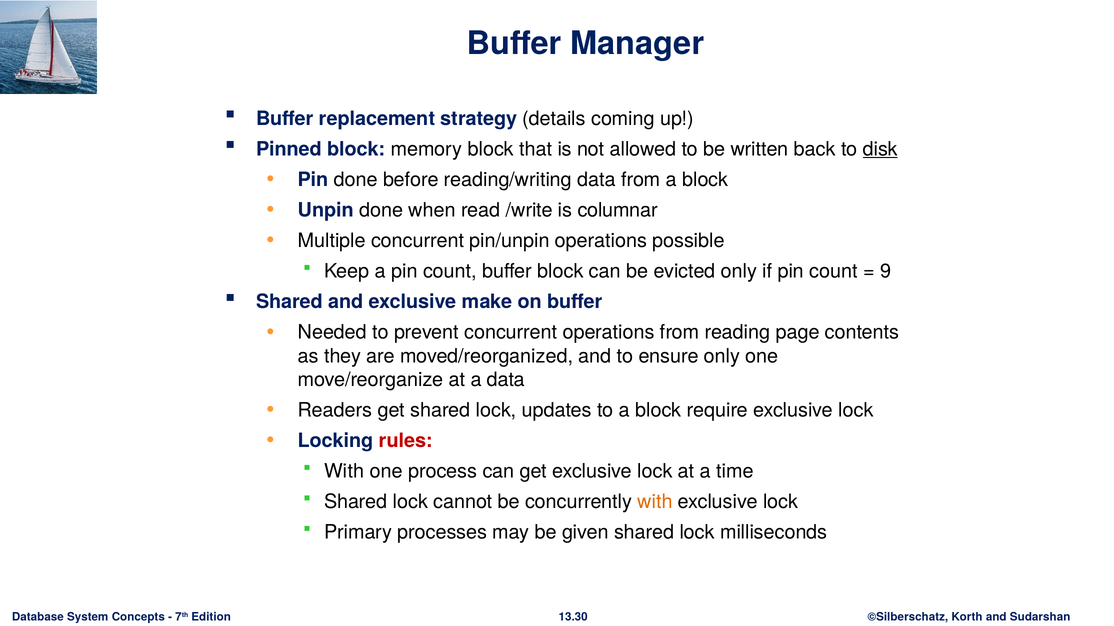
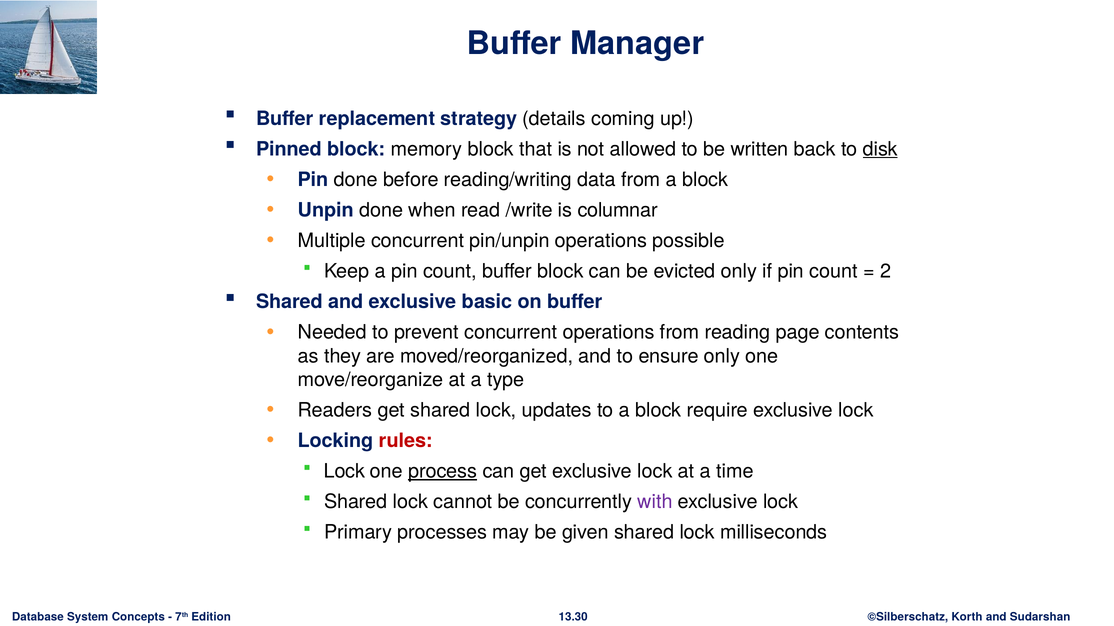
9: 9 -> 2
make: make -> basic
a data: data -> type
With at (344, 472): With -> Lock
process underline: none -> present
with at (655, 502) colour: orange -> purple
